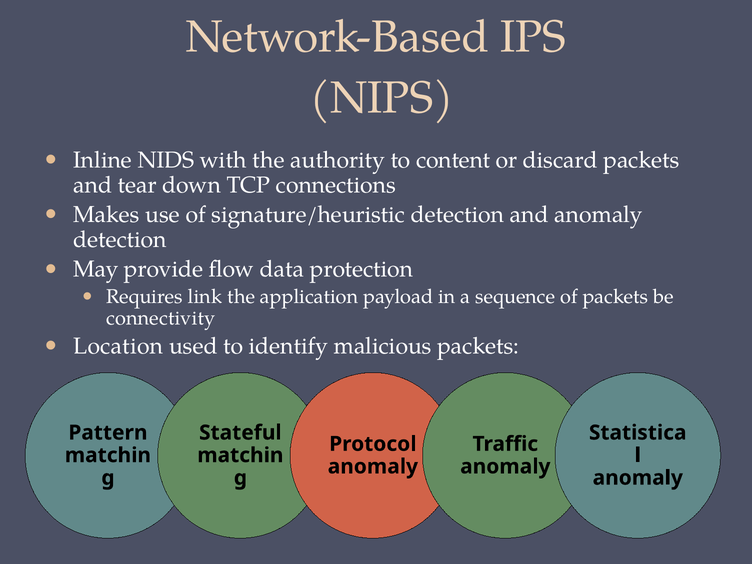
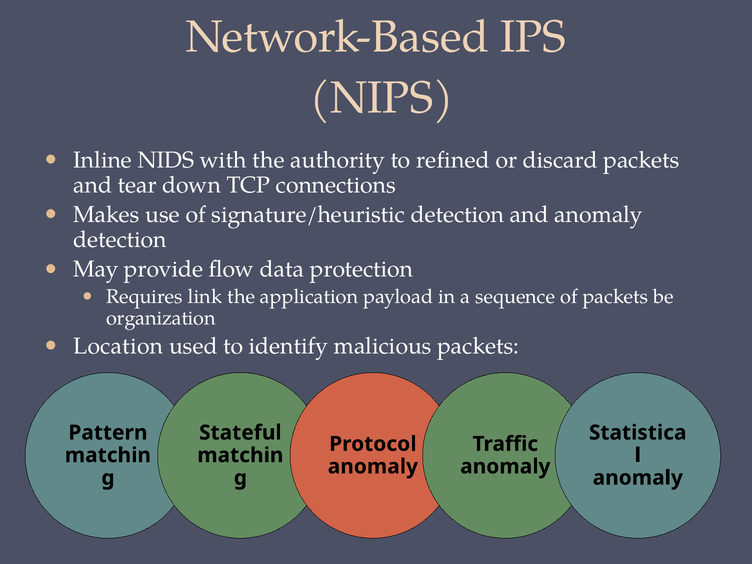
content: content -> refined
connectivity: connectivity -> organization
